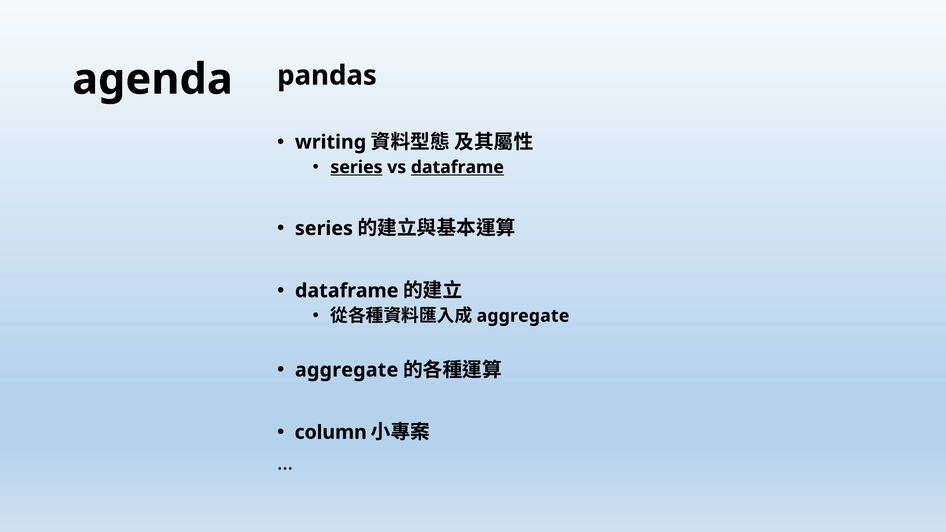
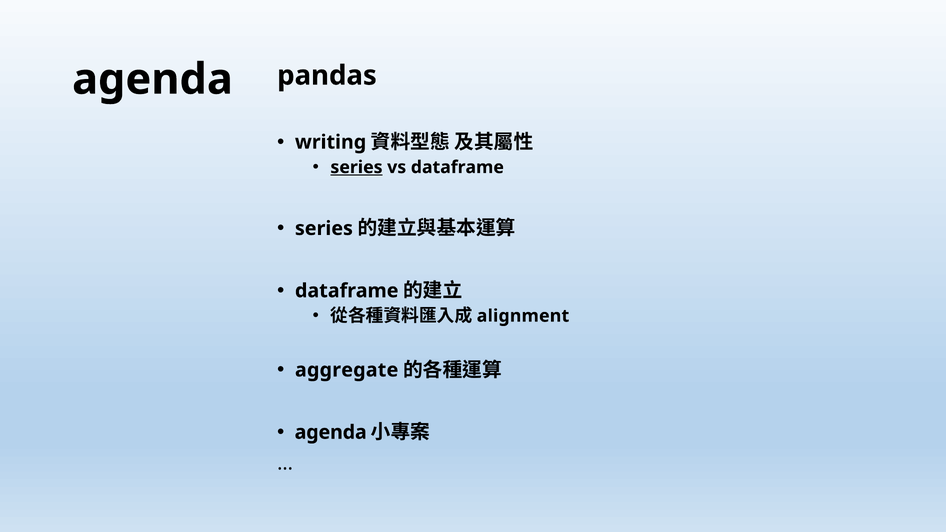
dataframe at (457, 167) underline: present -> none
aggregate at (523, 316): aggregate -> alignment
column at (331, 432): column -> agenda
